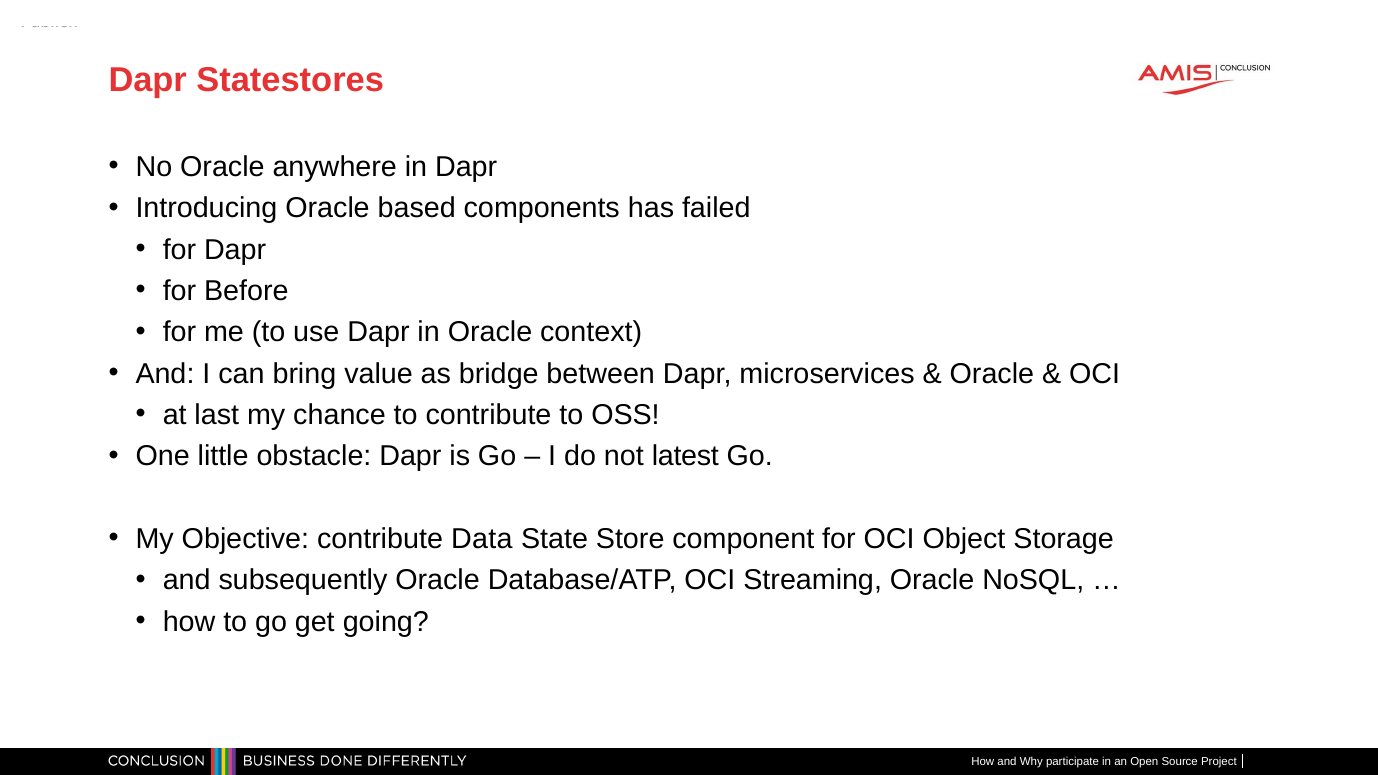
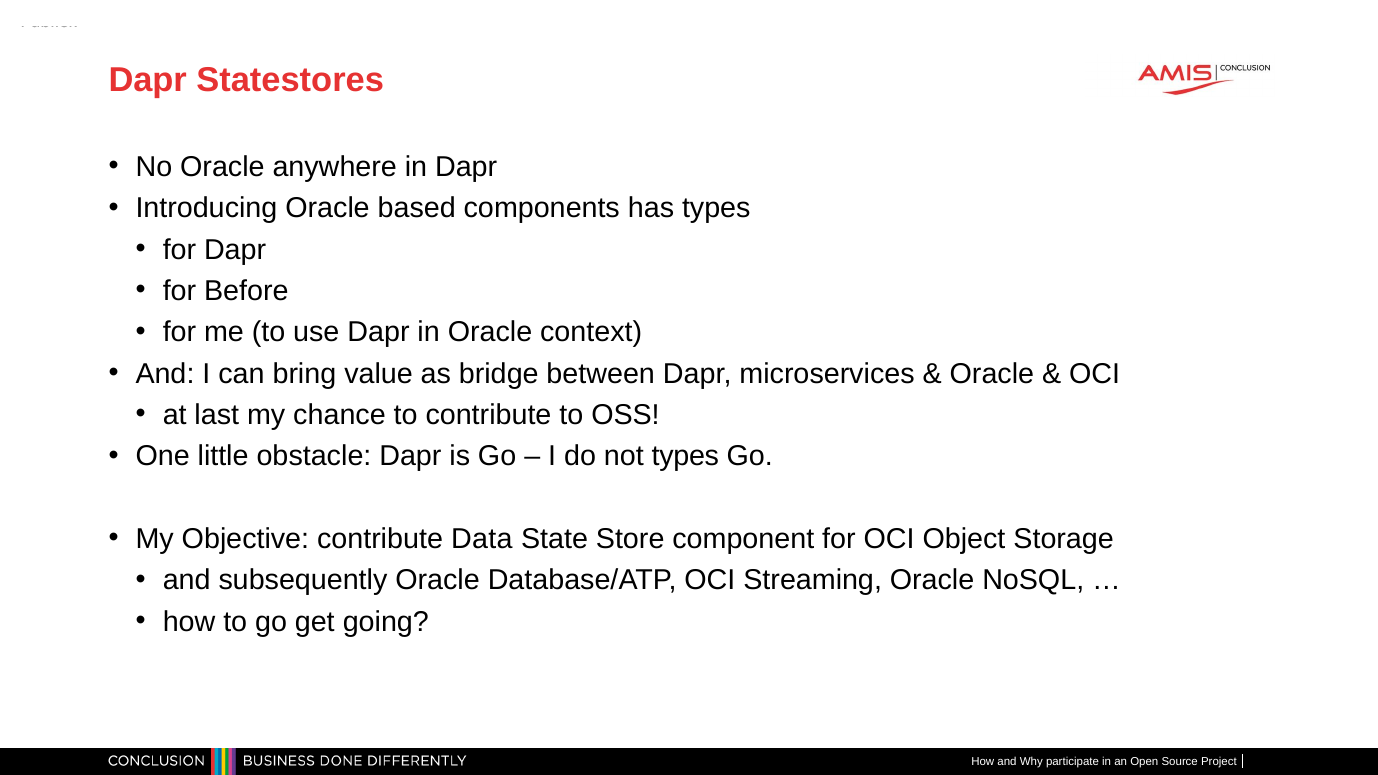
has failed: failed -> types
not latest: latest -> types
